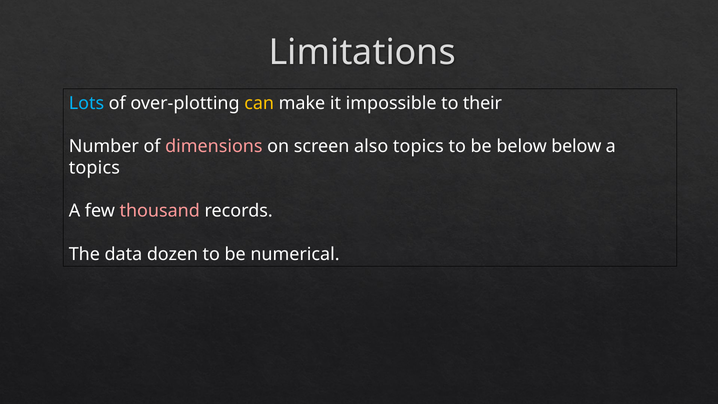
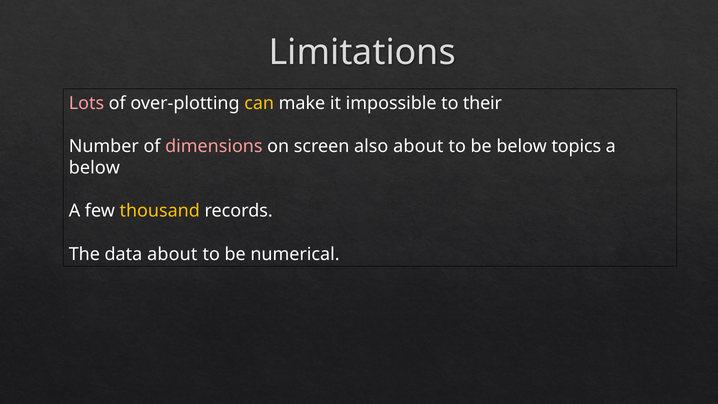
Lots colour: light blue -> pink
also topics: topics -> about
below below: below -> topics
topics at (94, 168): topics -> below
thousand colour: pink -> yellow
data dozen: dozen -> about
